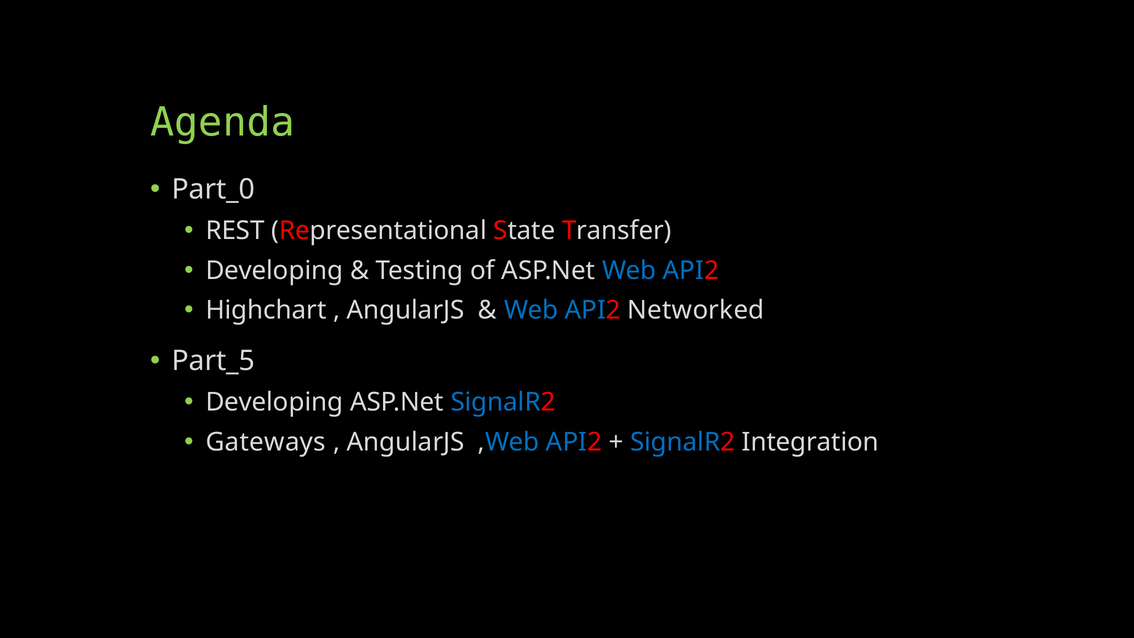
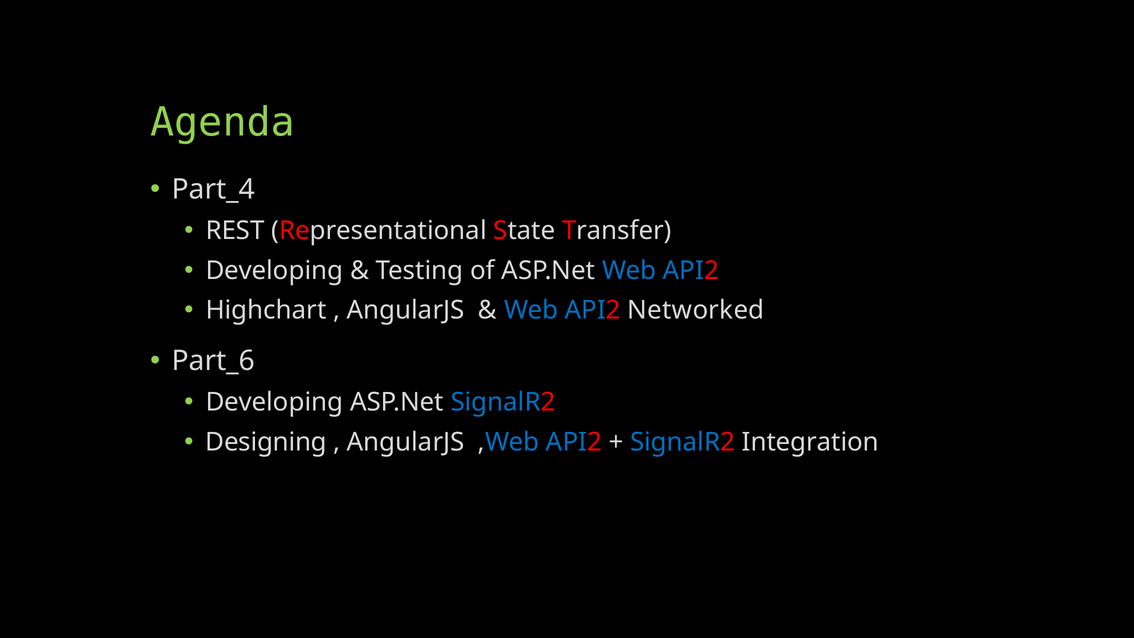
Part_0: Part_0 -> Part_4
Part_5: Part_5 -> Part_6
Gateways: Gateways -> Designing
